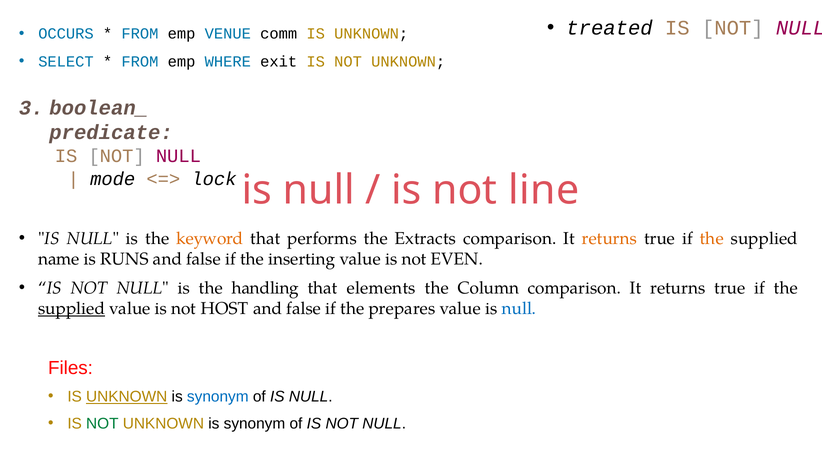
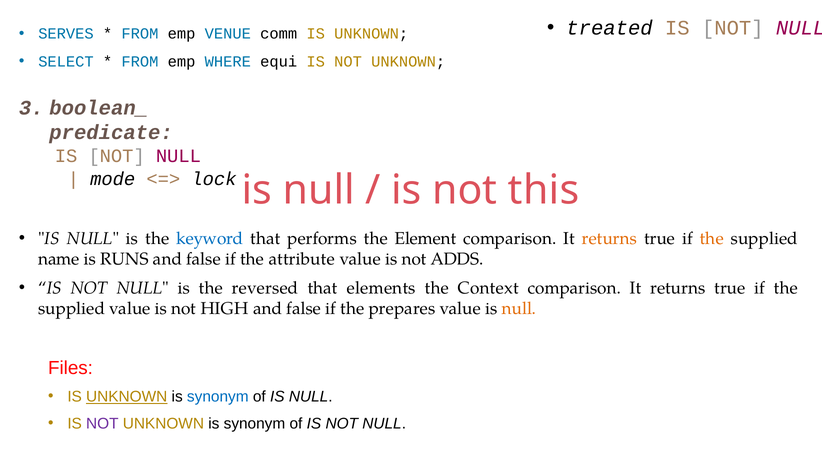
OCCURS: OCCURS -> SERVES
exit: exit -> equi
line: line -> this
keyword colour: orange -> blue
Extracts: Extracts -> Element
inserting: inserting -> attribute
EVEN: EVEN -> ADDS
handling: handling -> reversed
Column: Column -> Context
supplied at (72, 308) underline: present -> none
HOST: HOST -> HIGH
null at (519, 308) colour: blue -> orange
NOT at (102, 423) colour: green -> purple
